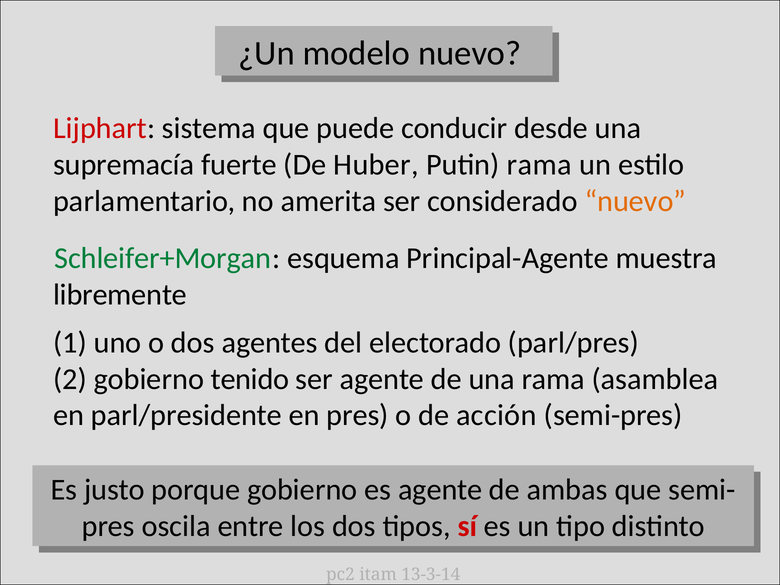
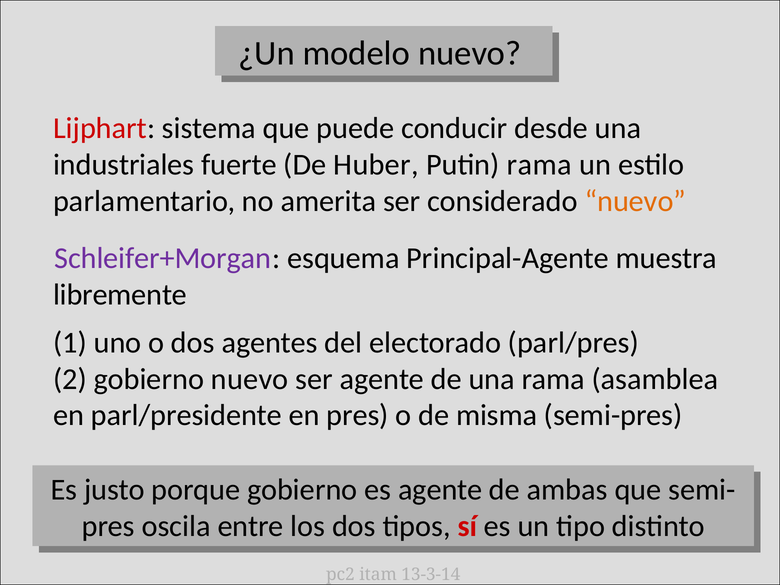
supremacía: supremacía -> industriales
Schleifer+Morgan colour: green -> purple
gobierno tenido: tenido -> nuevo
acción: acción -> misma
